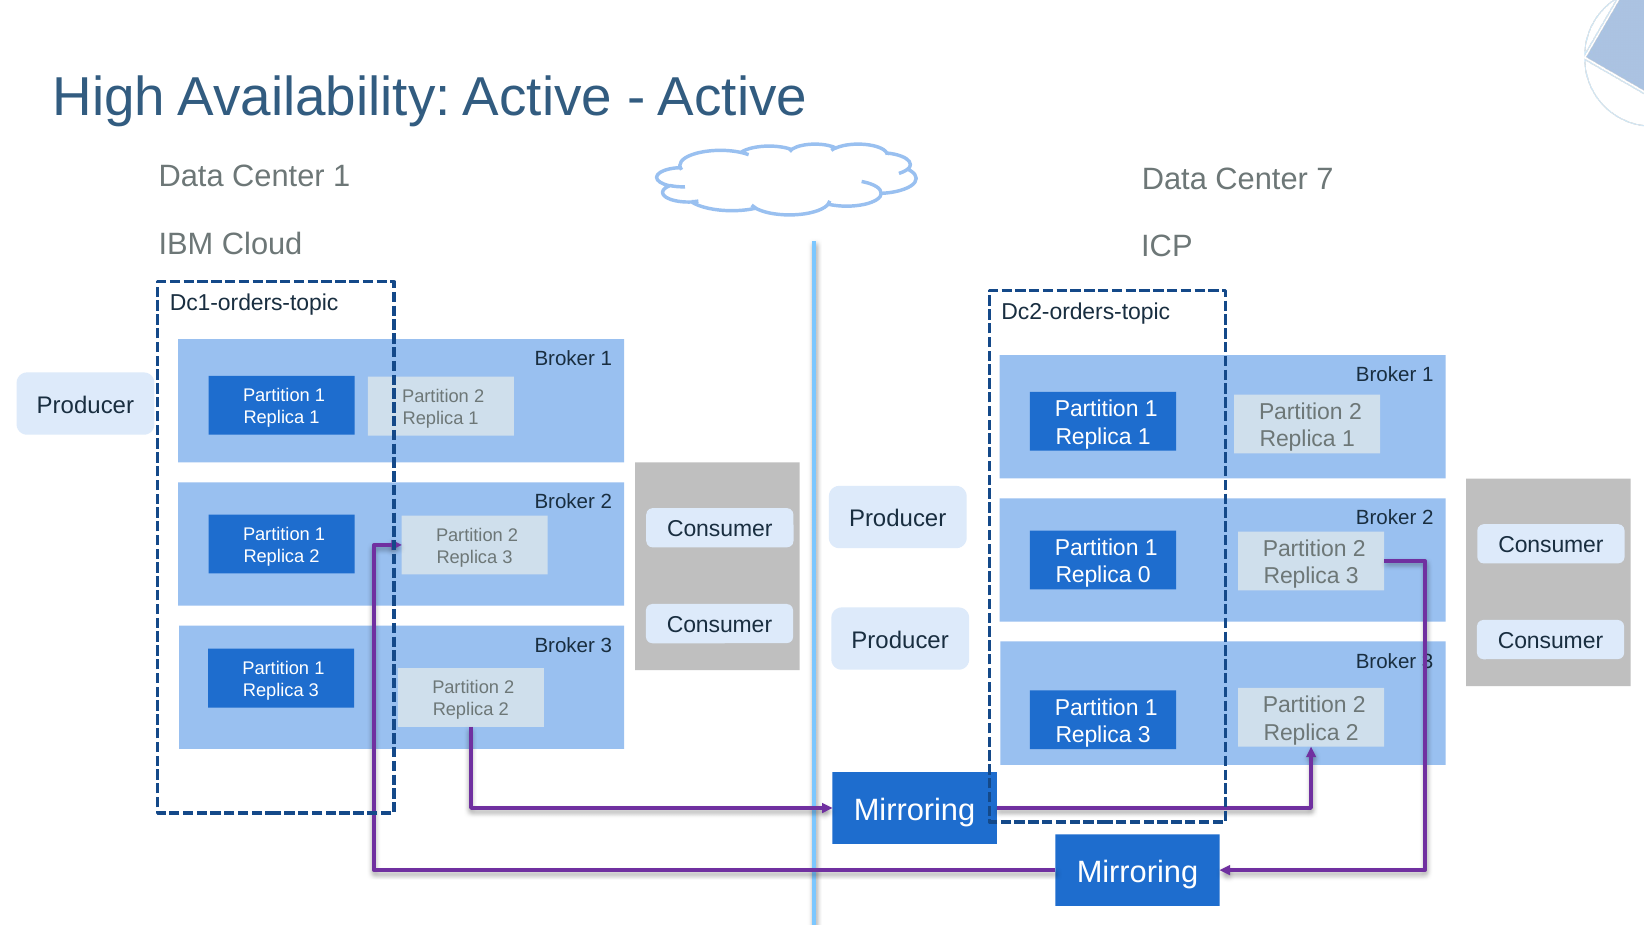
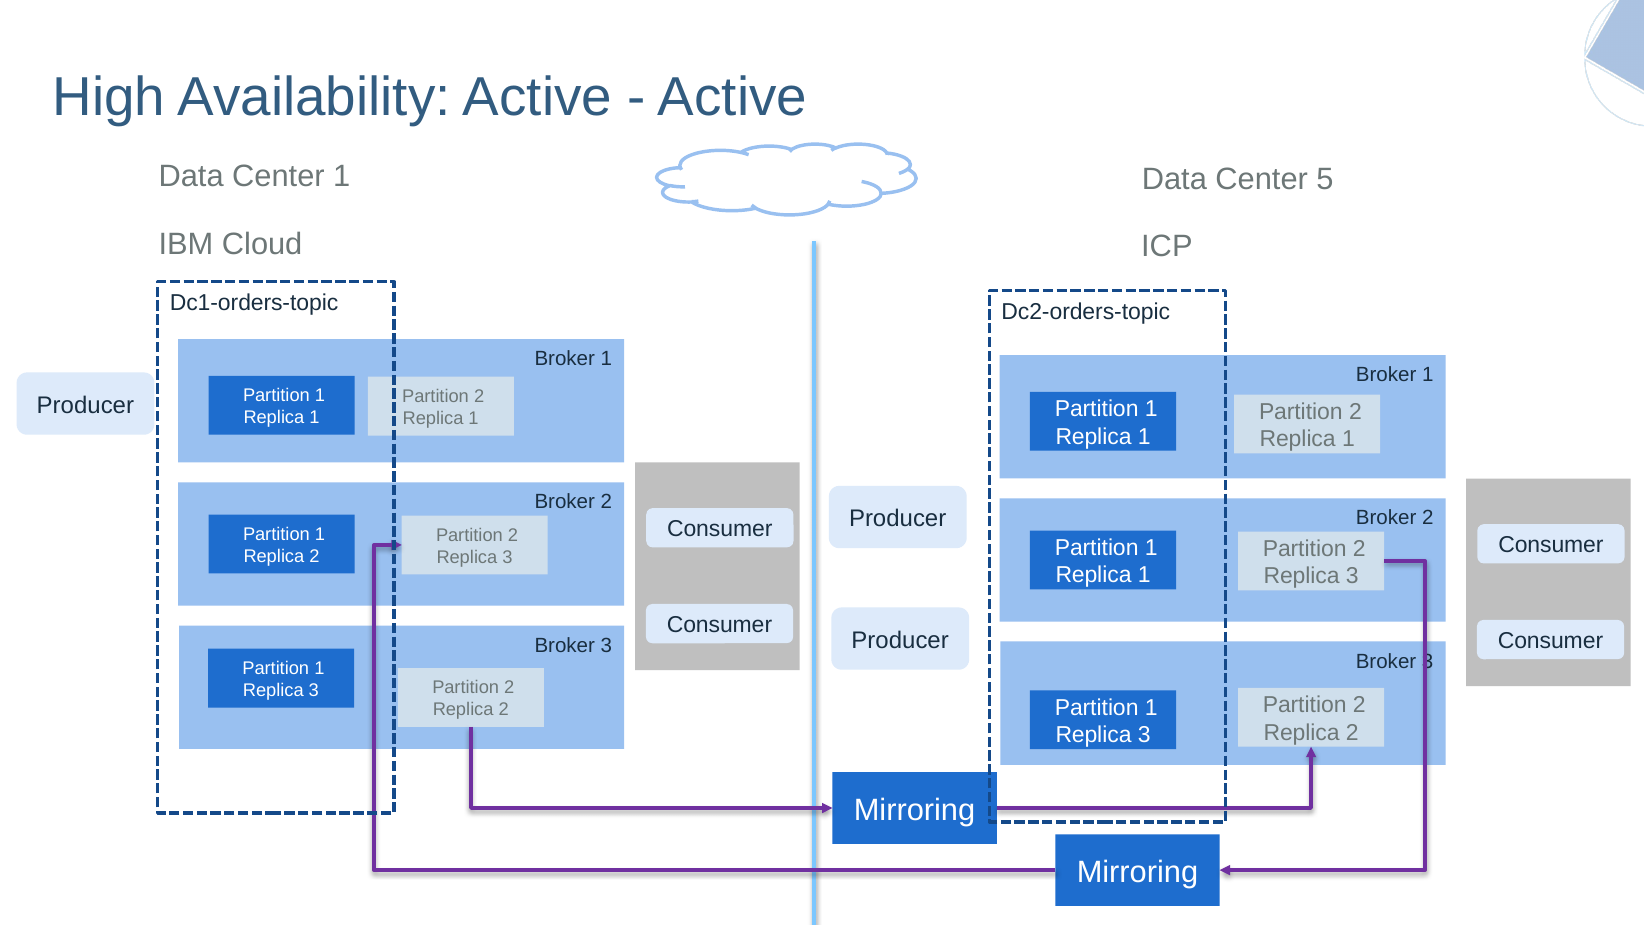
7: 7 -> 5
0 at (1144, 575): 0 -> 1
